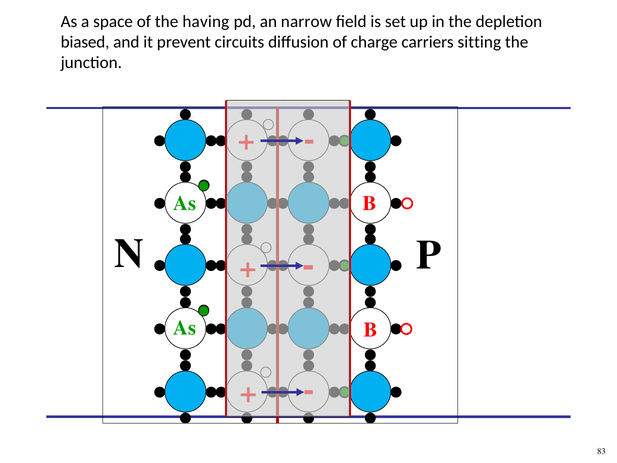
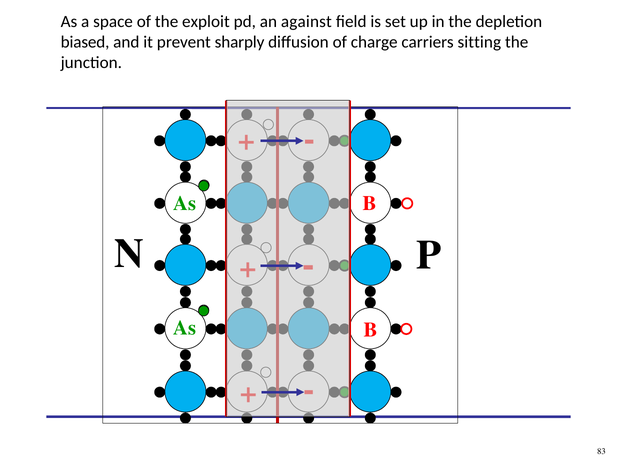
having: having -> exploit
narrow: narrow -> against
circuits: circuits -> sharply
